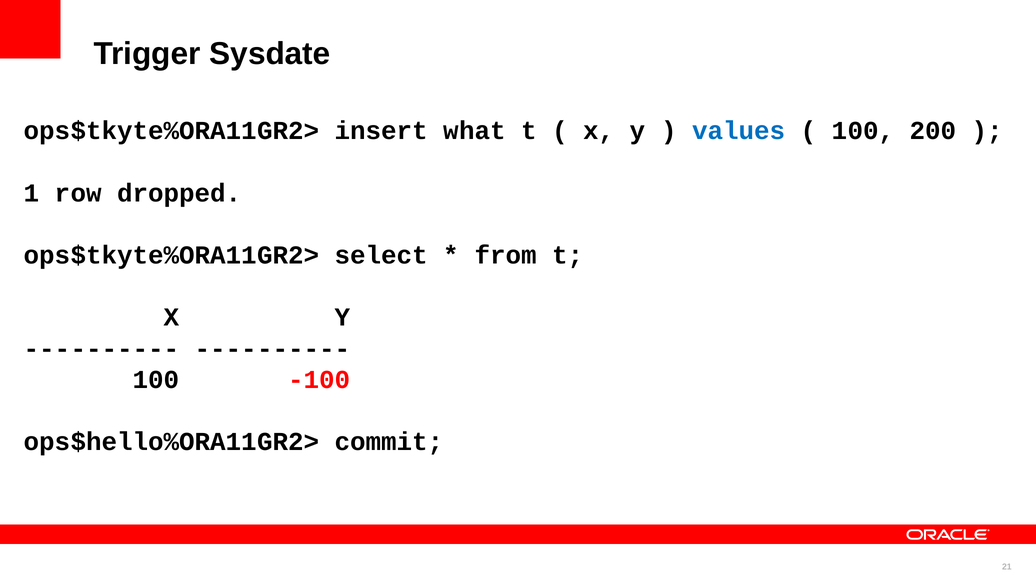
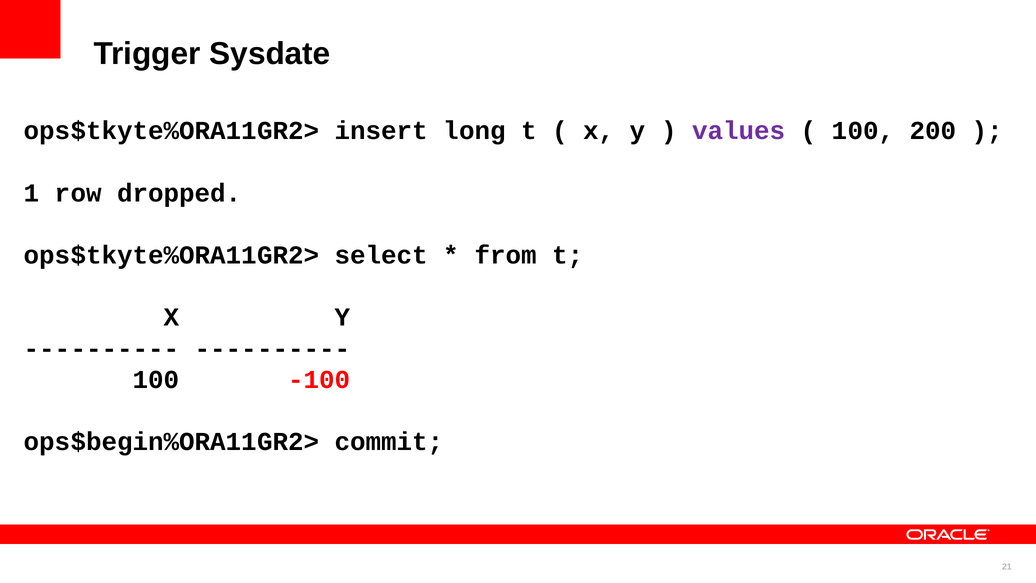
what: what -> long
values colour: blue -> purple
ops$hello%ORA11GR2>: ops$hello%ORA11GR2> -> ops$begin%ORA11GR2>
